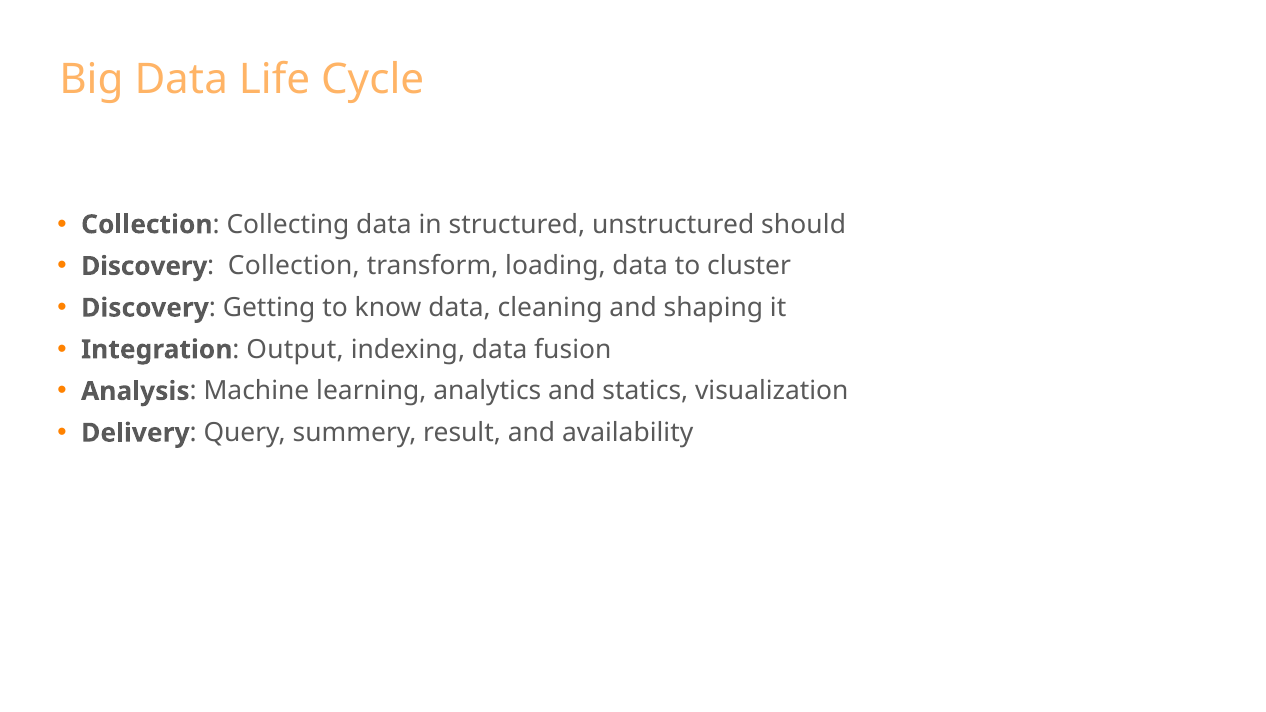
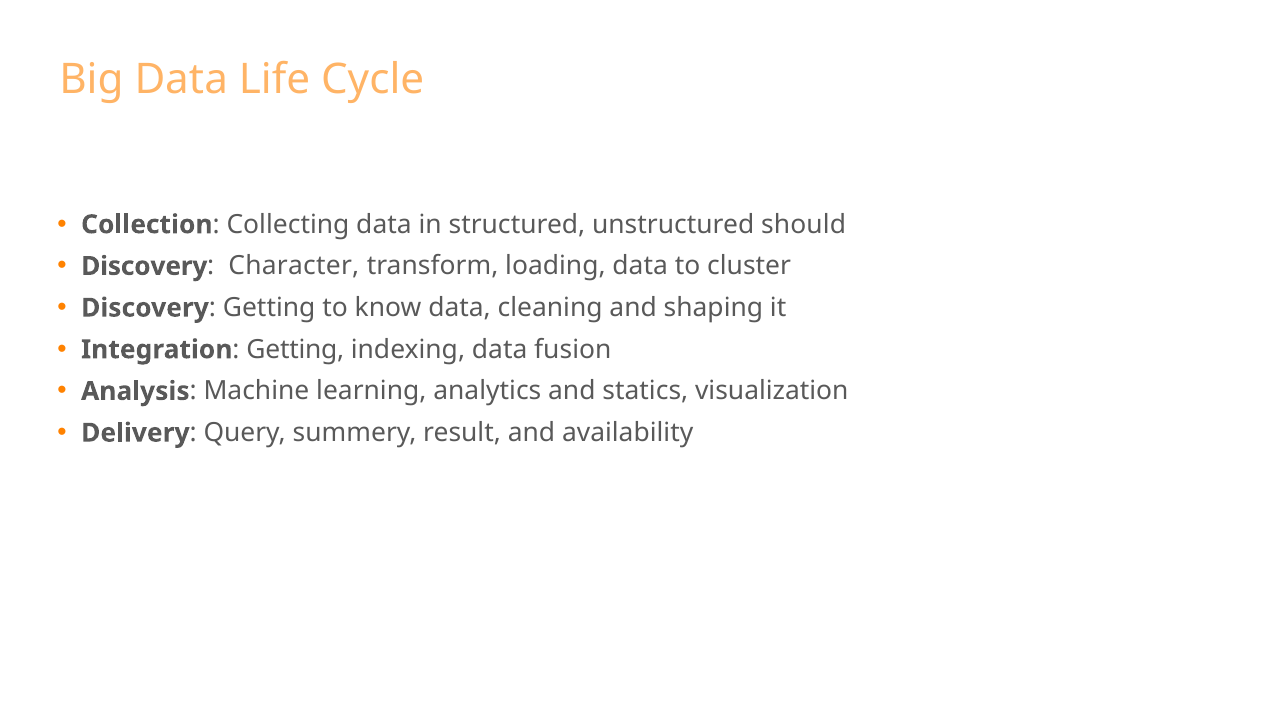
Collection at (294, 266): Collection -> Character
Output at (295, 350): Output -> Getting
